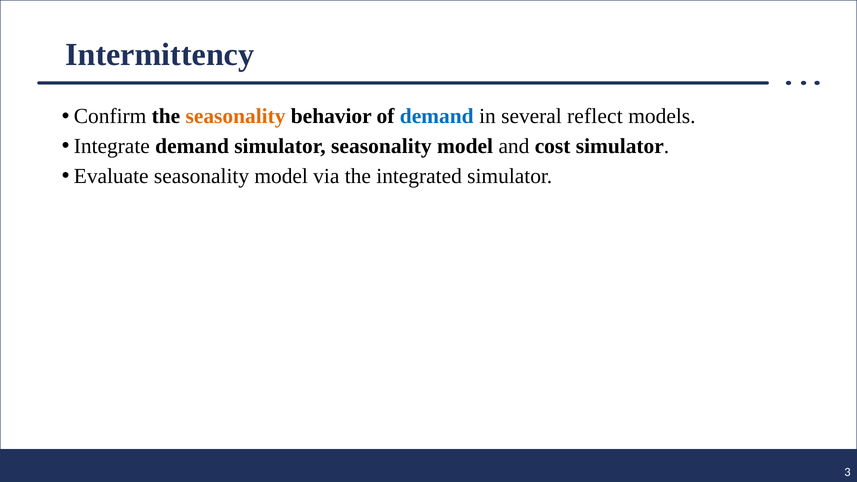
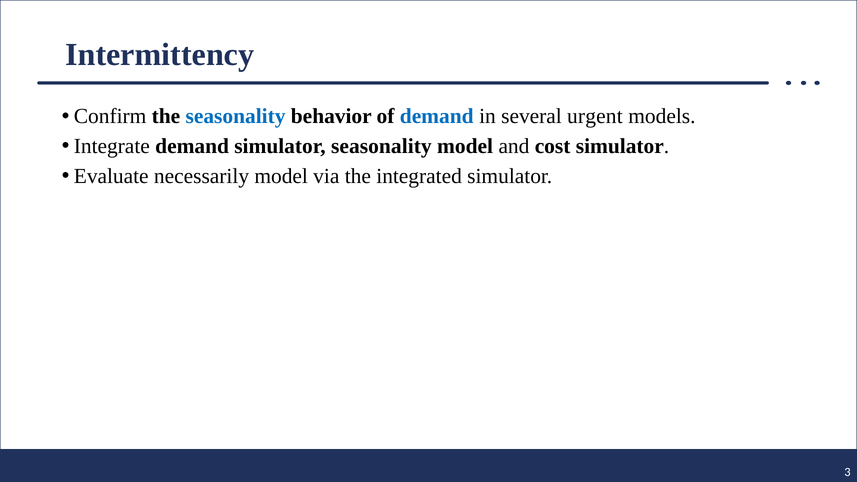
seasonality at (236, 116) colour: orange -> blue
reflect: reflect -> urgent
Evaluate seasonality: seasonality -> necessarily
